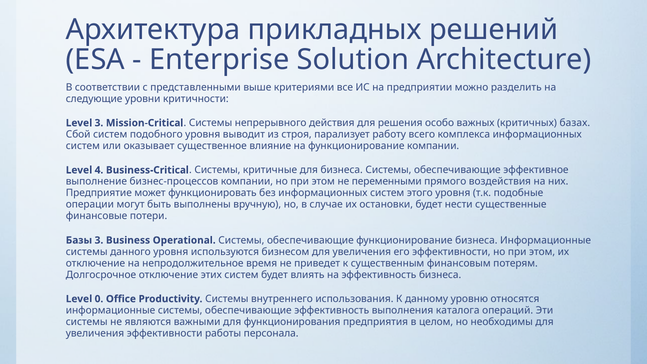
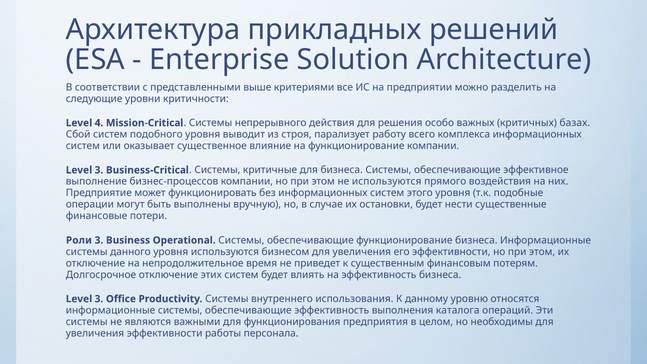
Level 3: 3 -> 4
4 at (99, 170): 4 -> 3
не переменными: переменными -> используются
Базы: Базы -> Роли
0 at (99, 299): 0 -> 3
